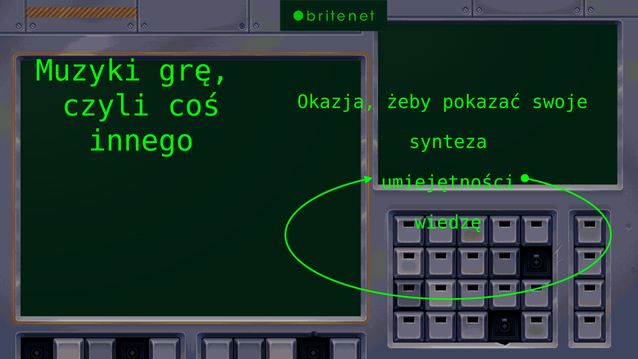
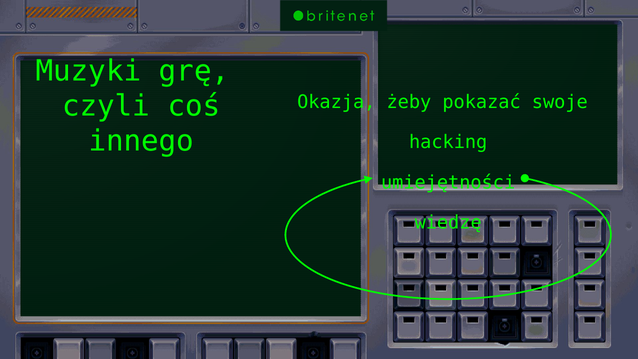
synteza: synteza -> hacking
